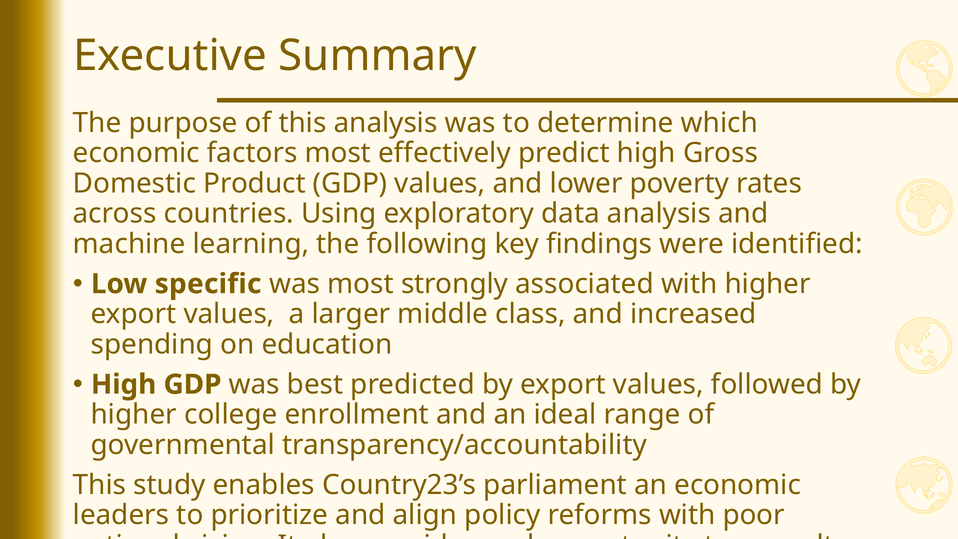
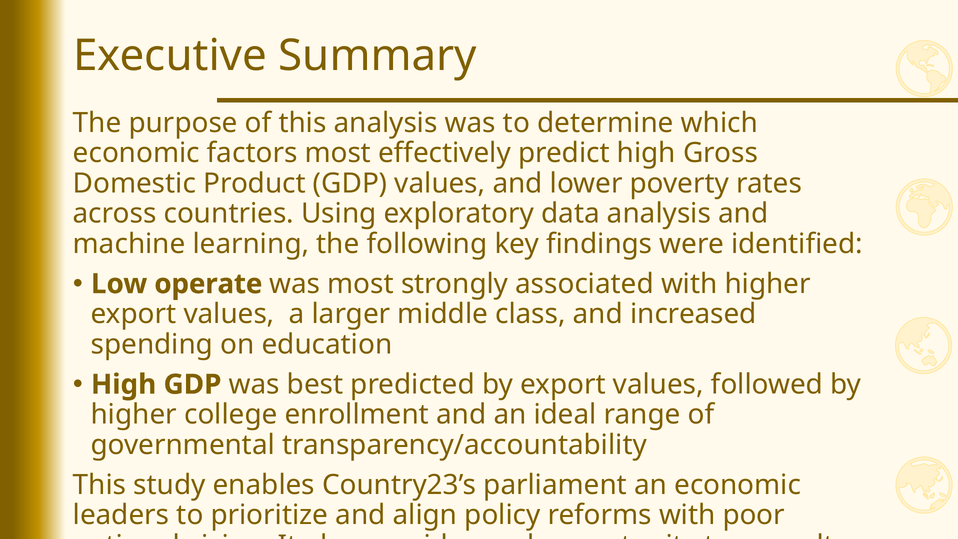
specific: specific -> operate
